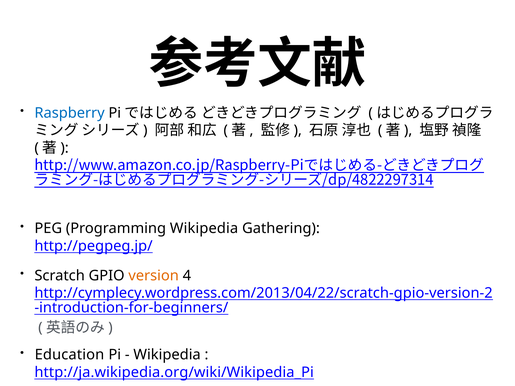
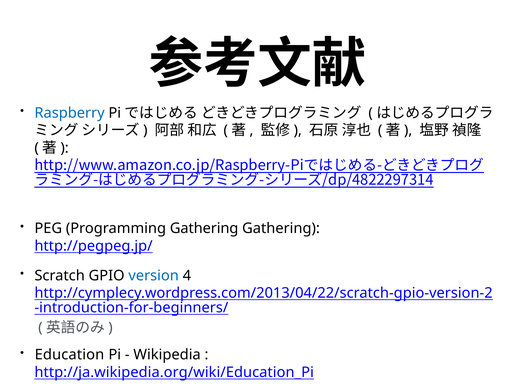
Programming Wikipedia: Wikipedia -> Gathering
version colour: orange -> blue
http://ja.wikipedia.org/wiki/Wikipedia_Pi: http://ja.wikipedia.org/wiki/Wikipedia_Pi -> http://ja.wikipedia.org/wiki/Education_Pi
